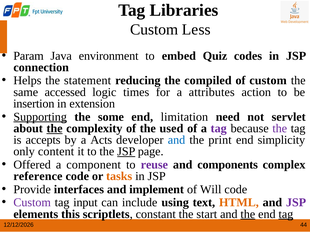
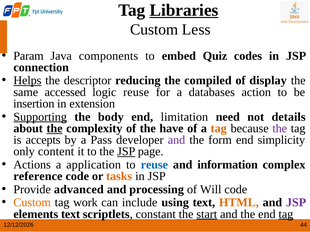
Libraries underline: none -> present
environment: environment -> components
Helps underline: none -> present
statement: statement -> descriptor
of custom: custom -> display
logic times: times -> reuse
attributes: attributes -> databases
some: some -> body
servlet: servlet -> details
used: used -> have
tag at (219, 129) colour: purple -> orange
Acts: Acts -> Pass
and at (177, 140) colour: blue -> purple
print: print -> form
Offered: Offered -> Actions
component: component -> application
reuse at (154, 165) colour: purple -> blue
components: components -> information
interfaces: interfaces -> advanced
implement: implement -> processing
Custom at (32, 203) colour: purple -> orange
input: input -> work
elements this: this -> text
start underline: none -> present
the at (248, 214) underline: present -> none
